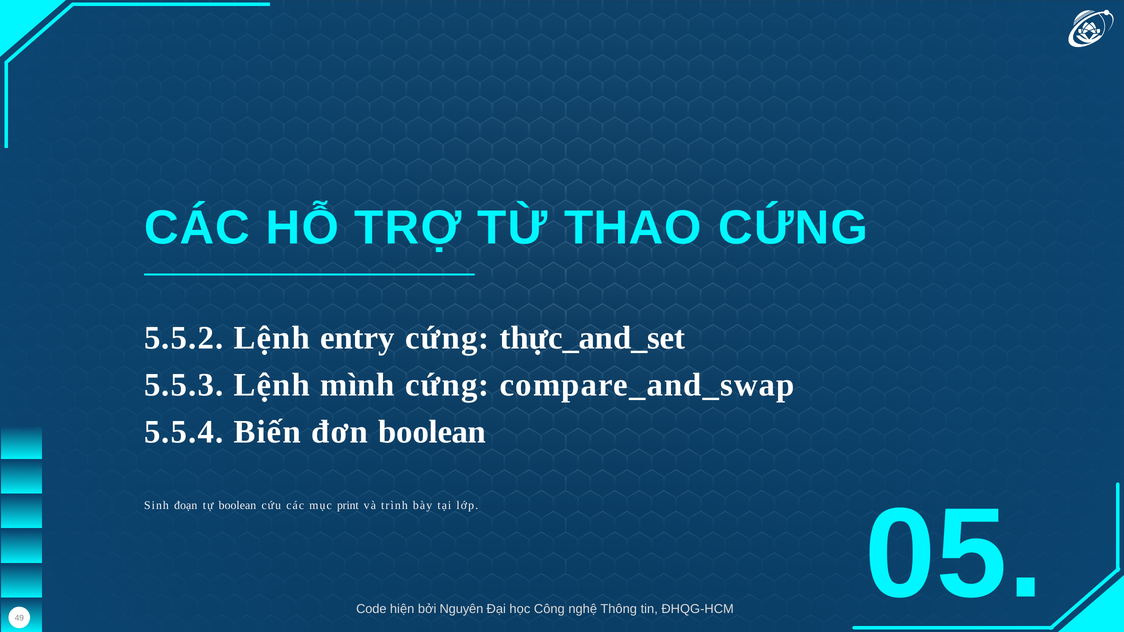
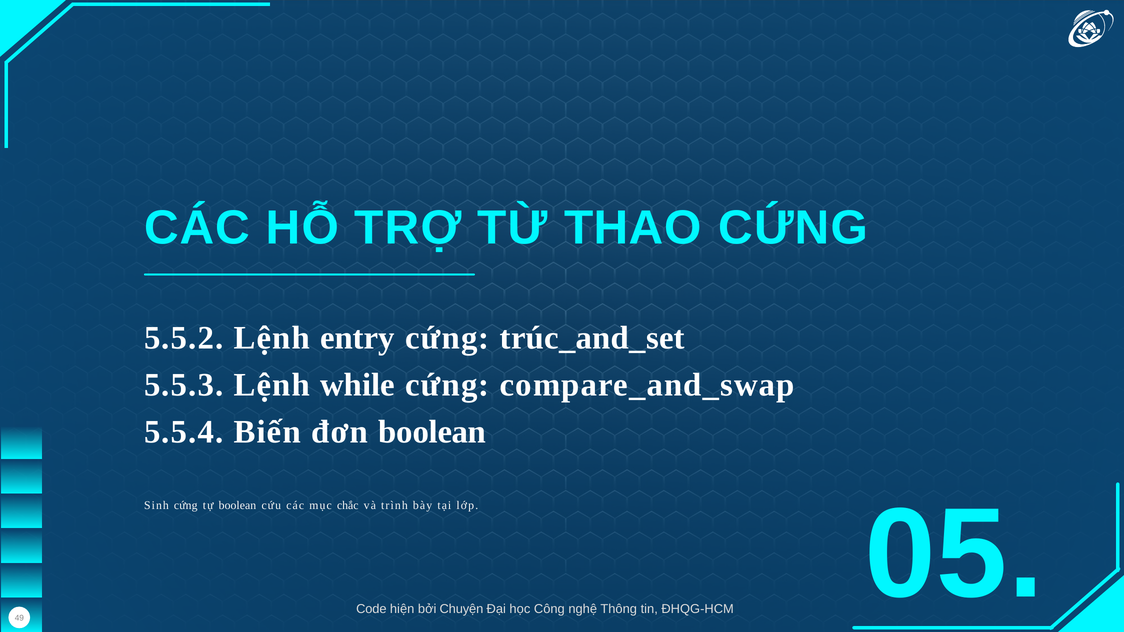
thực_and_set: thực_and_set -> trúc_and_set
mình: mình -> while
Sinh đoạn: đoạn -> cứng
print: print -> chắc
Nguyên: Nguyên -> Chuyện
